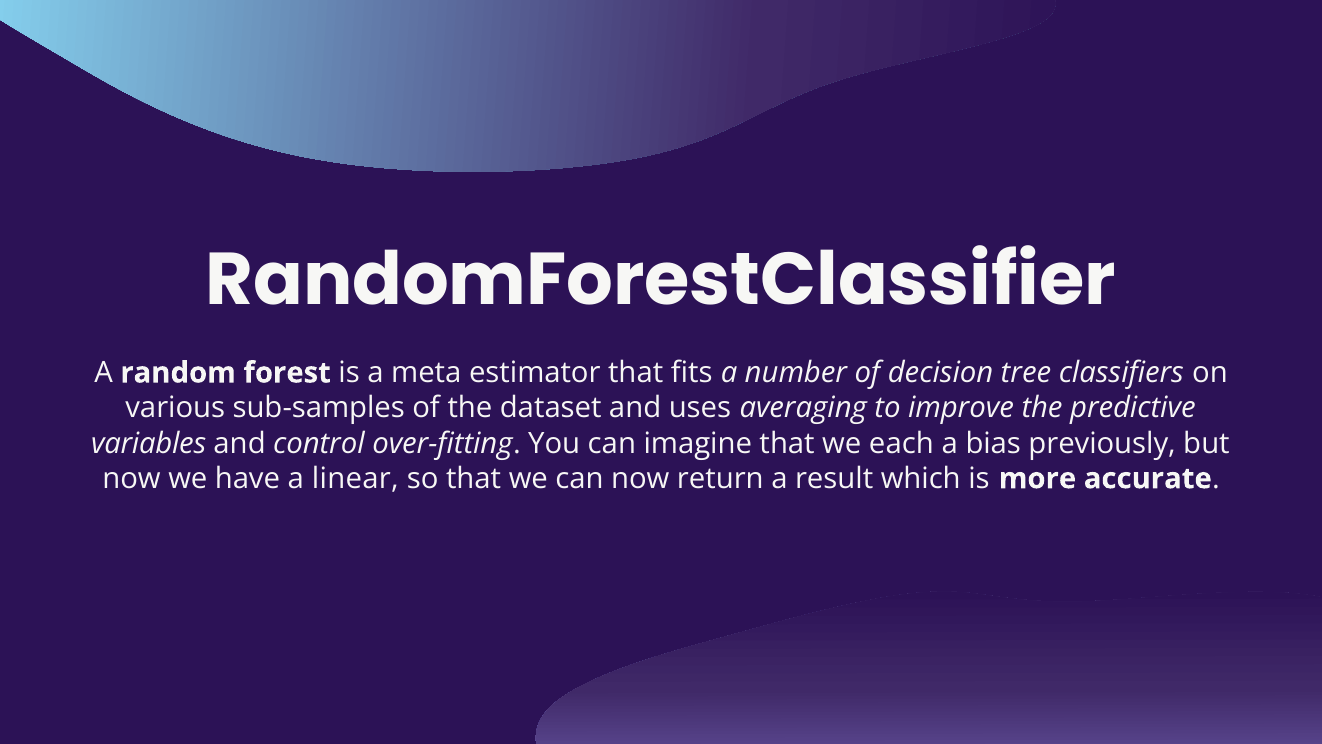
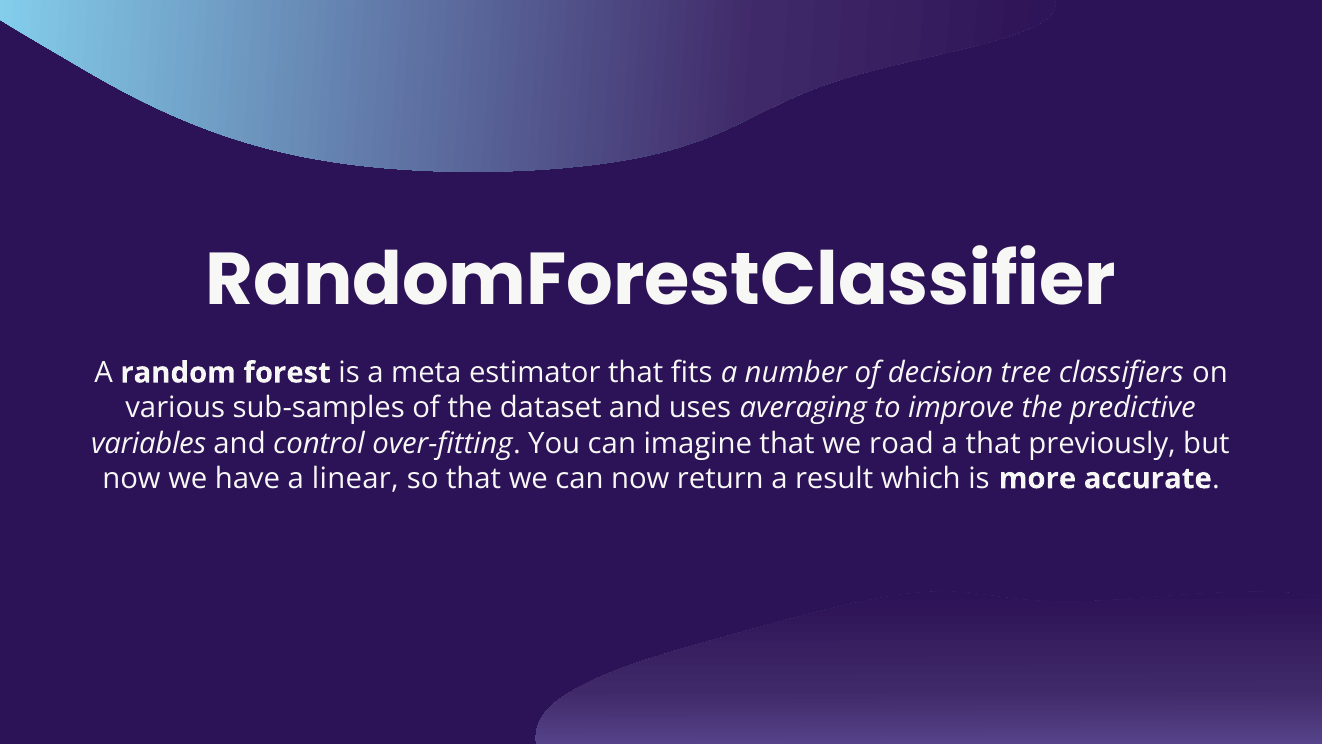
each: each -> road
a bias: bias -> that
